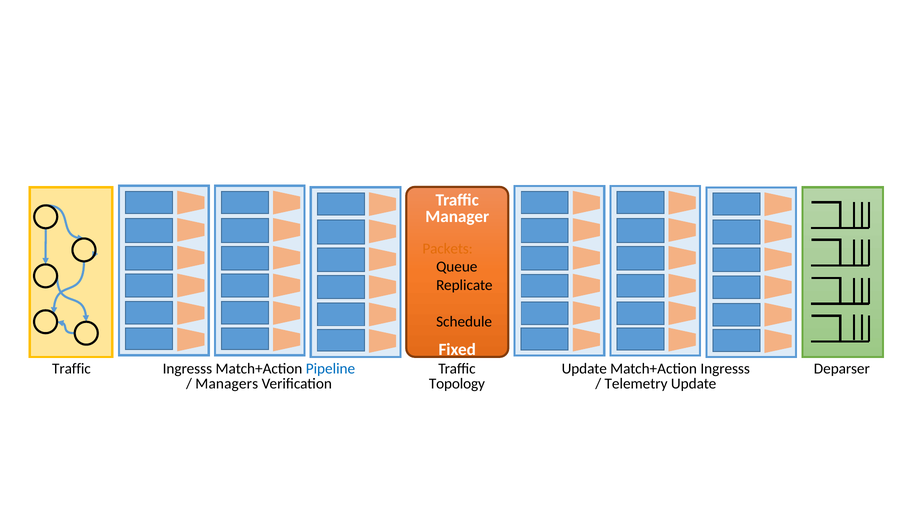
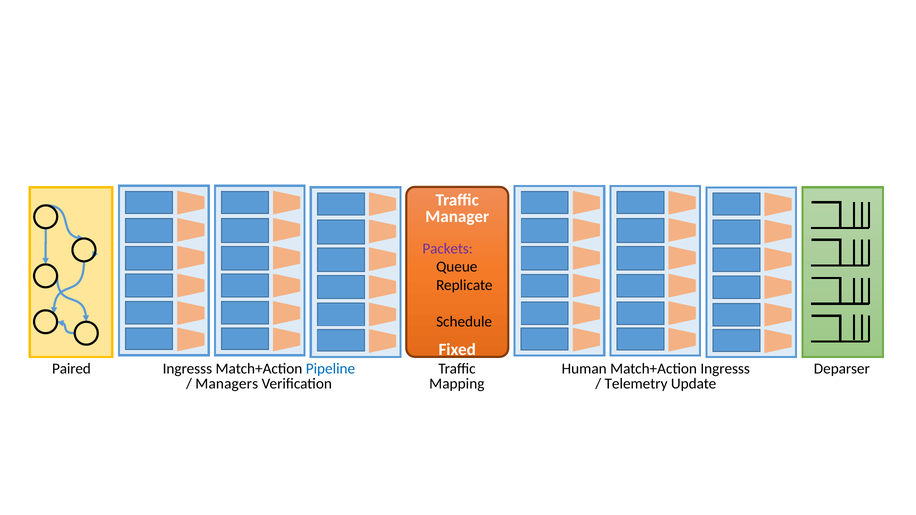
Packets colour: orange -> purple
Traffic at (71, 369): Traffic -> Paired
Update at (584, 369): Update -> Human
Topology: Topology -> Mapping
